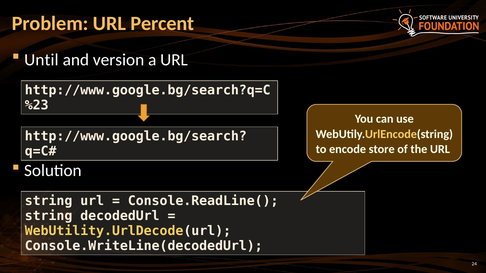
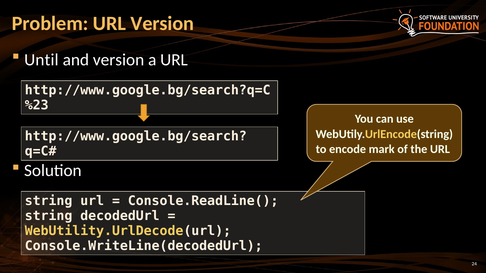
URL Percent: Percent -> Version
store: store -> mark
